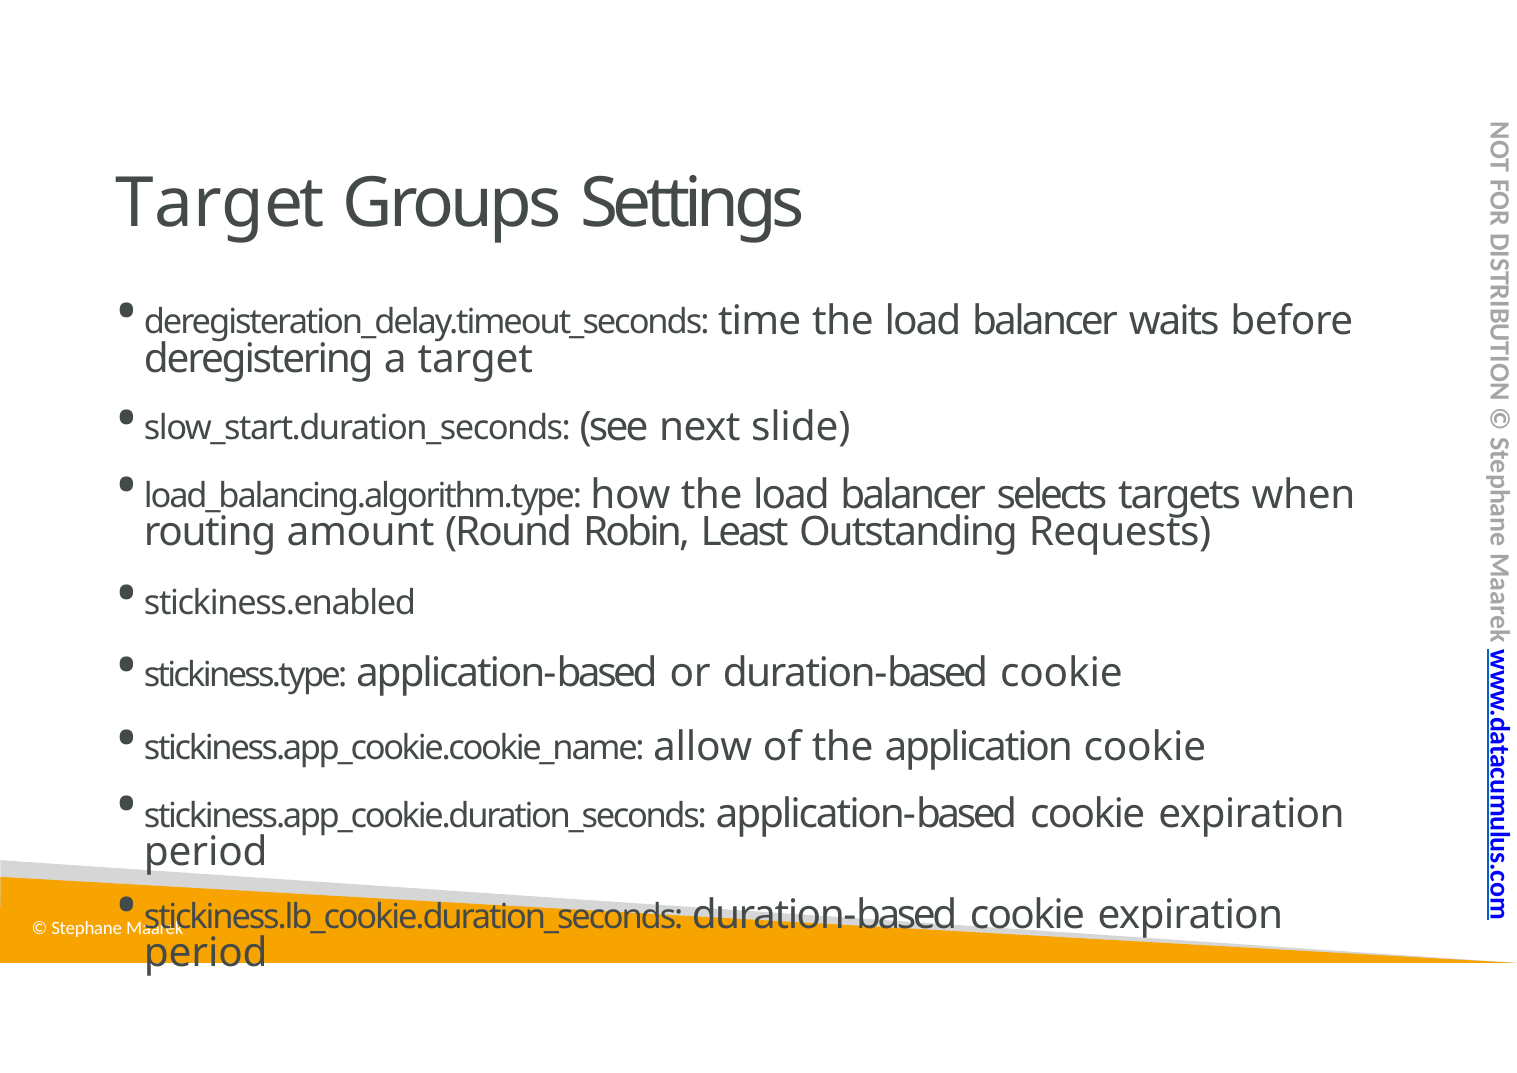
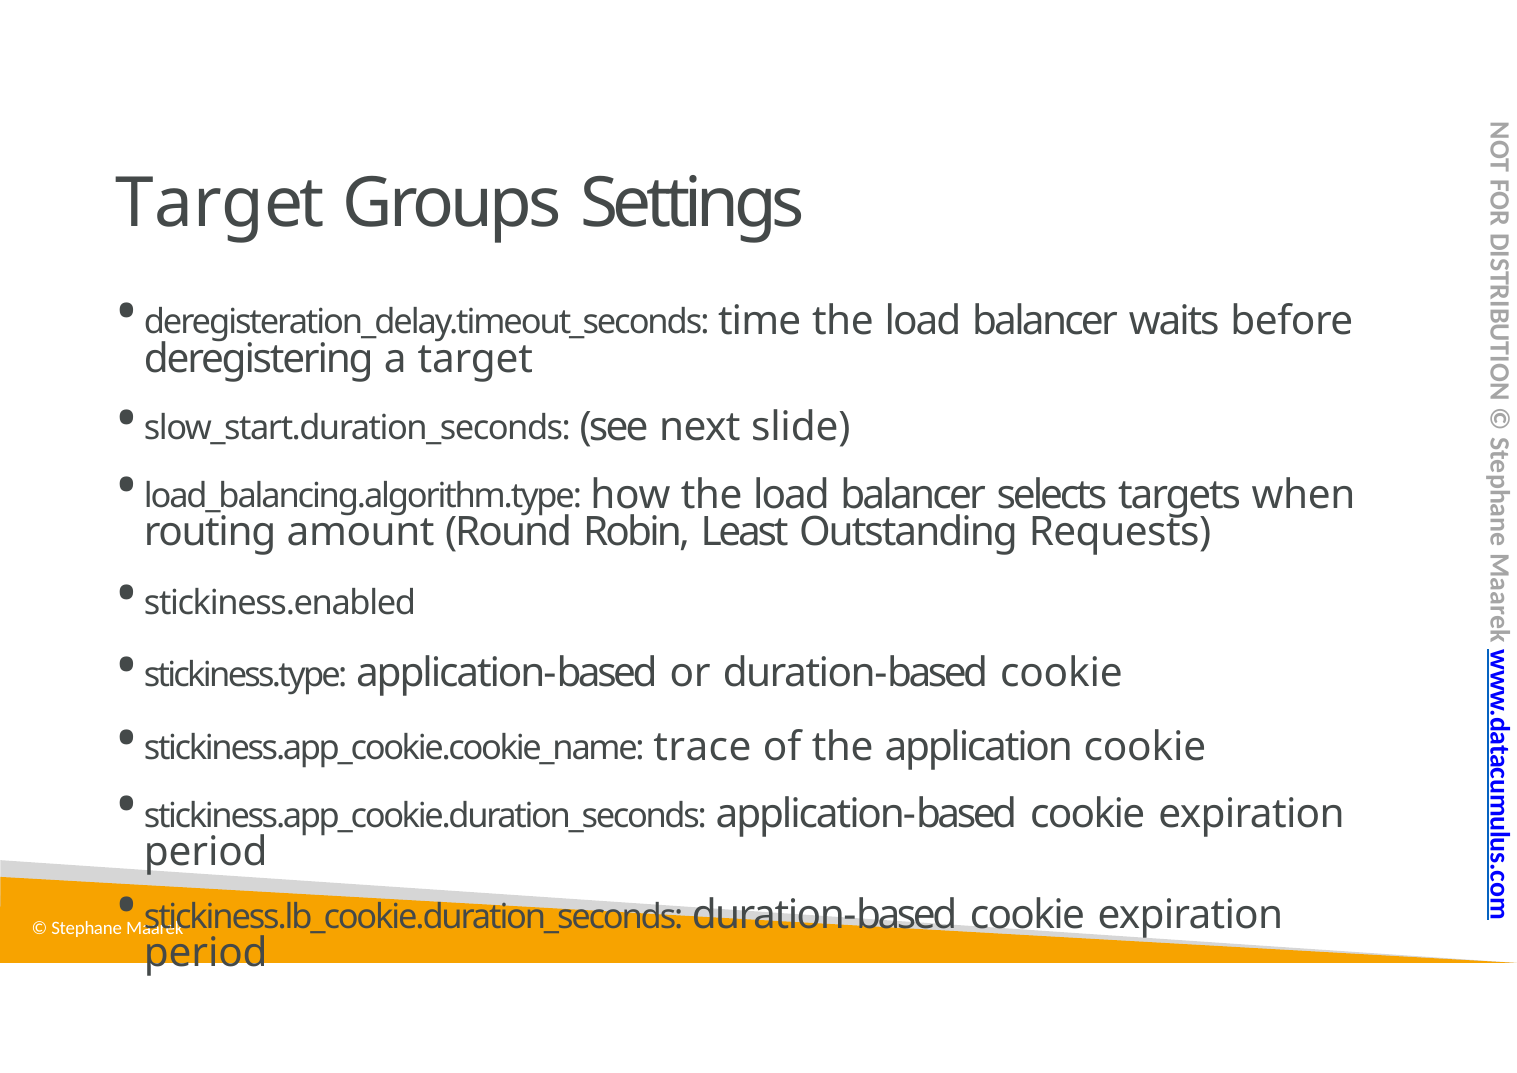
allow: allow -> trace
